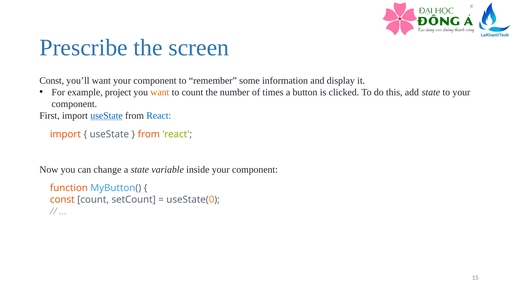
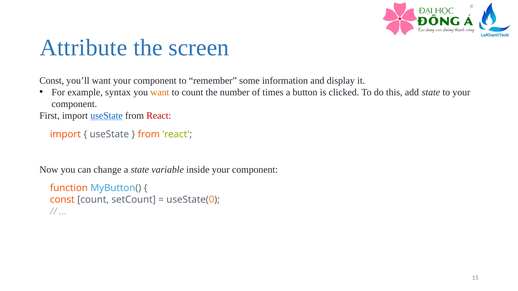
Prescribe: Prescribe -> Attribute
project: project -> syntax
React at (159, 116) colour: blue -> red
